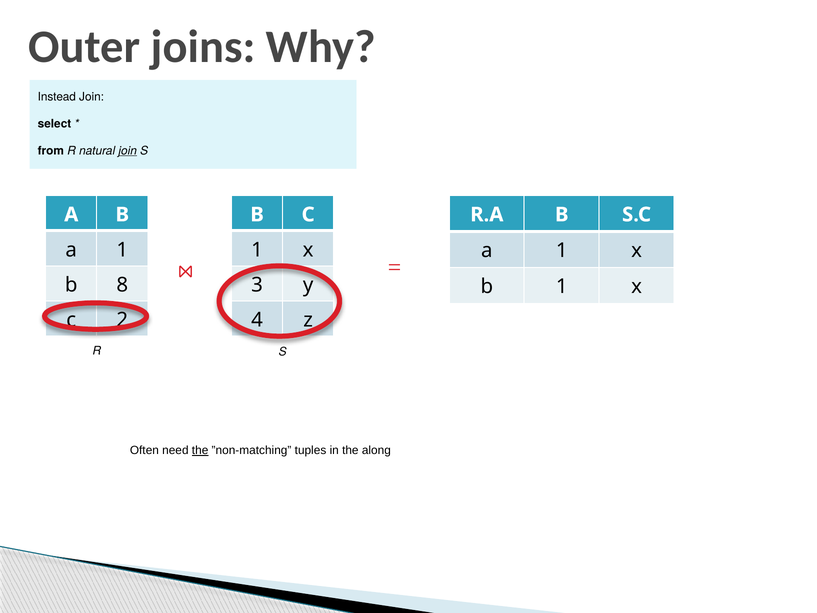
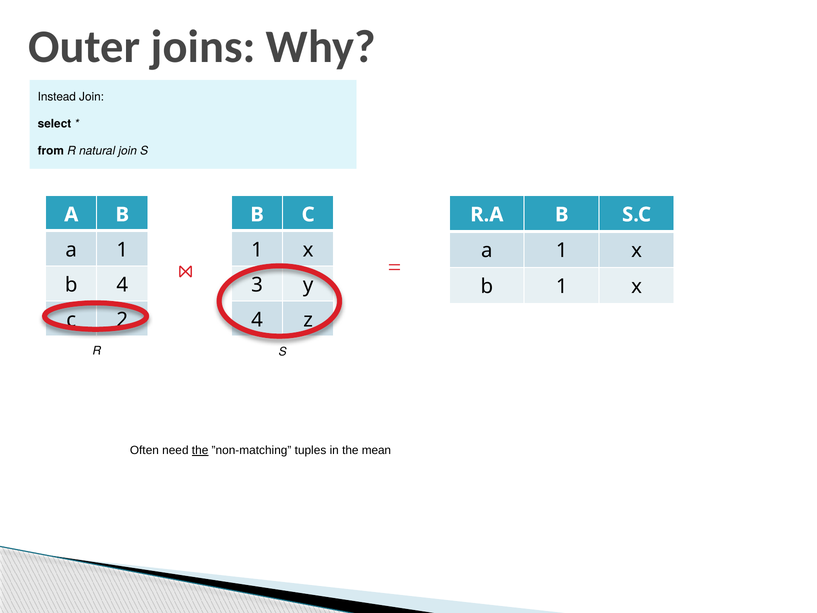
join at (128, 151) underline: present -> none
b 8: 8 -> 4
along: along -> mean
